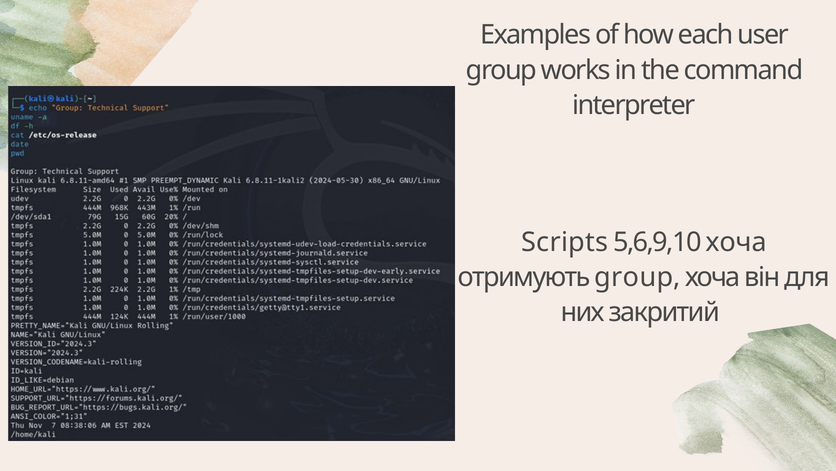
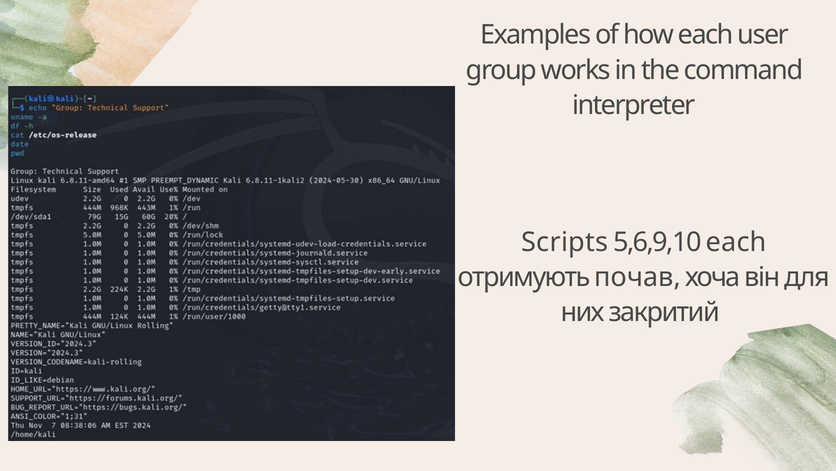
5,6,9,10 хоча: хоча -> each
отримують group: group -> почав
